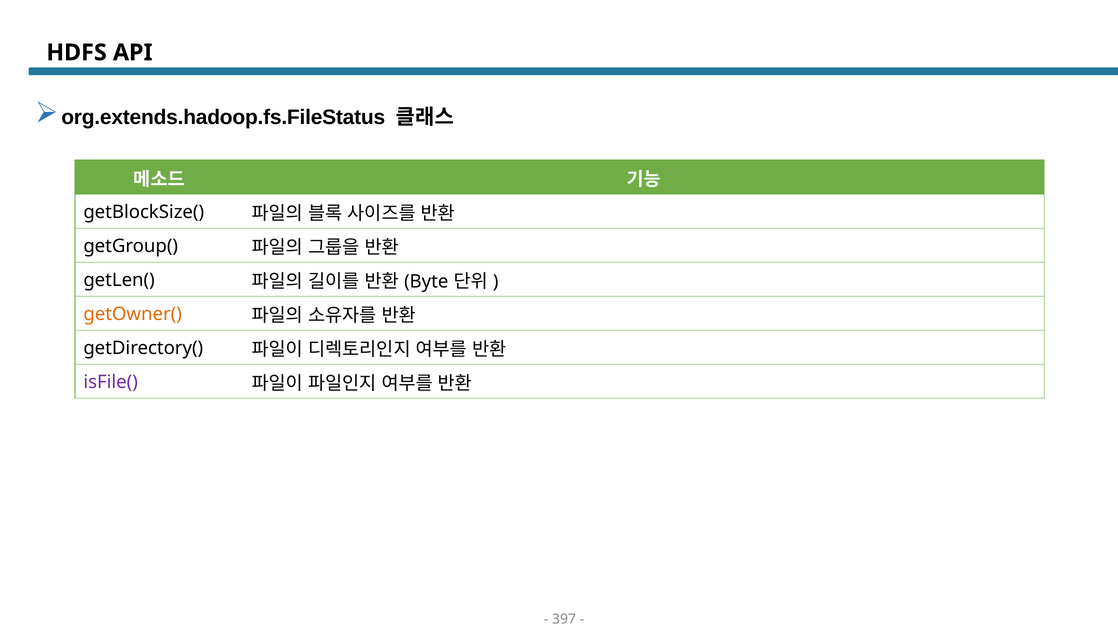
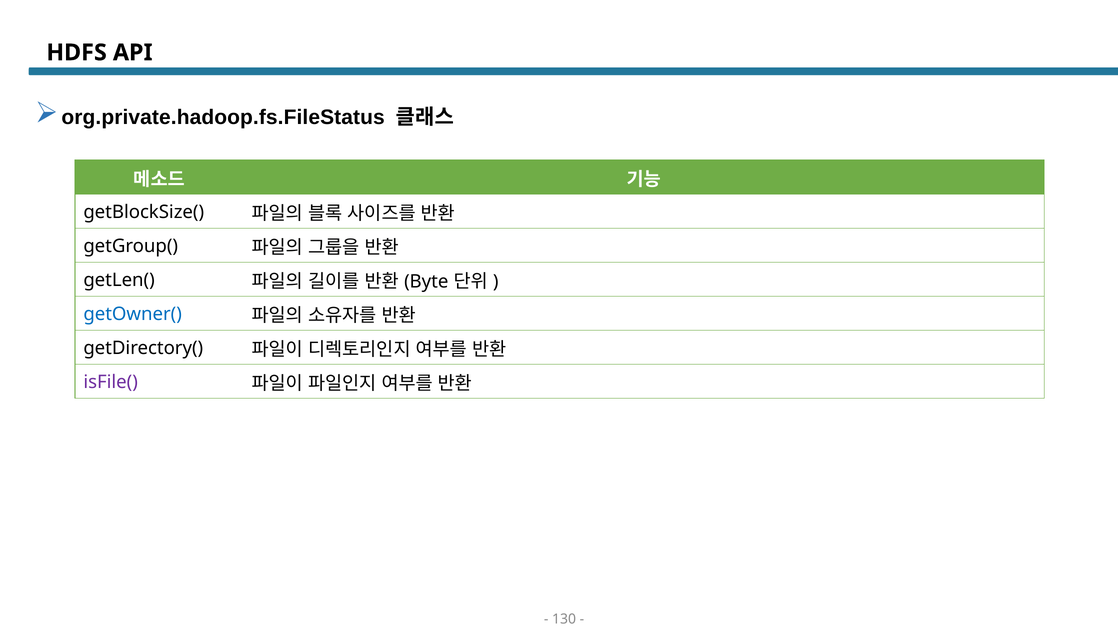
org.extends.hadoop.fs.FileStatus: org.extends.hadoop.fs.FileStatus -> org.private.hadoop.fs.FileStatus
getOwner( colour: orange -> blue
397: 397 -> 130
